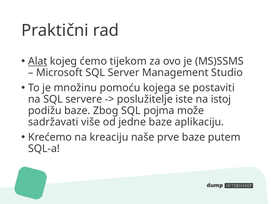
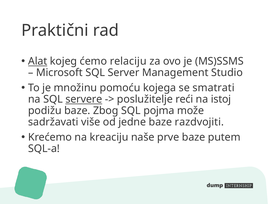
tijekom: tijekom -> relaciju
postaviti: postaviti -> smatrati
servere underline: none -> present
iste: iste -> reći
aplikaciju: aplikaciju -> razdvojiti
